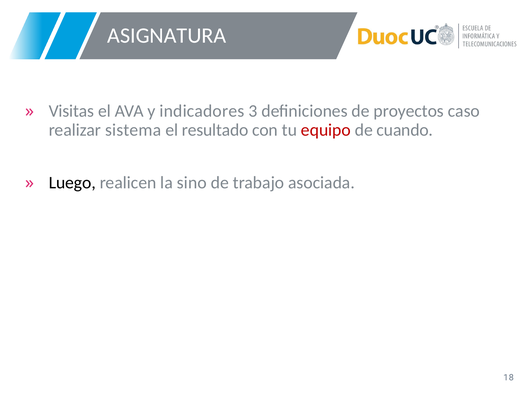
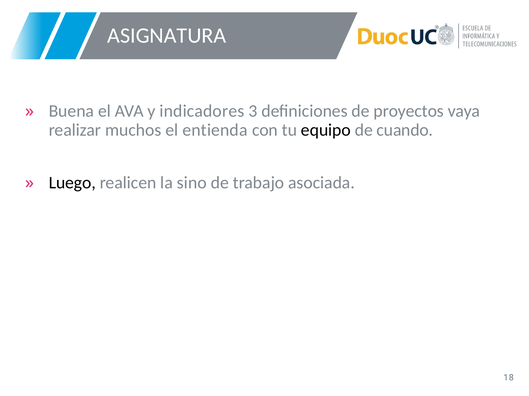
Visitas: Visitas -> Buena
caso: caso -> vaya
sistema: sistema -> muchos
resultado: resultado -> entienda
equipo colour: red -> black
